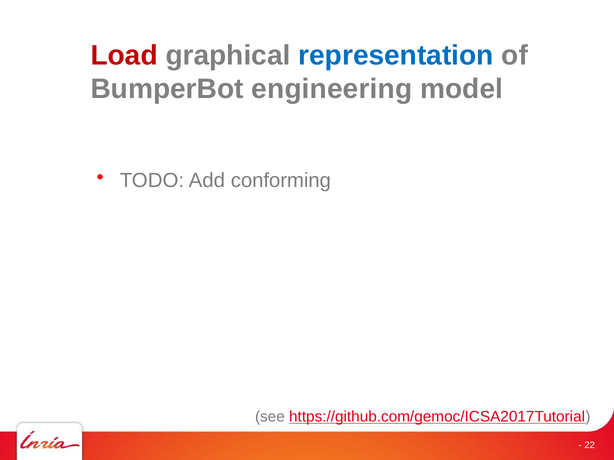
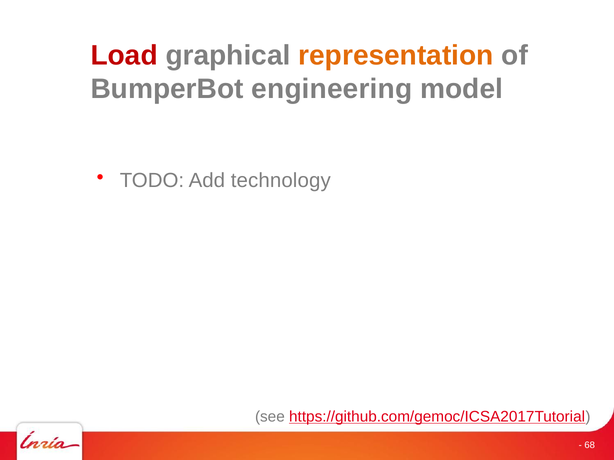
representation colour: blue -> orange
conforming: conforming -> technology
22: 22 -> 68
